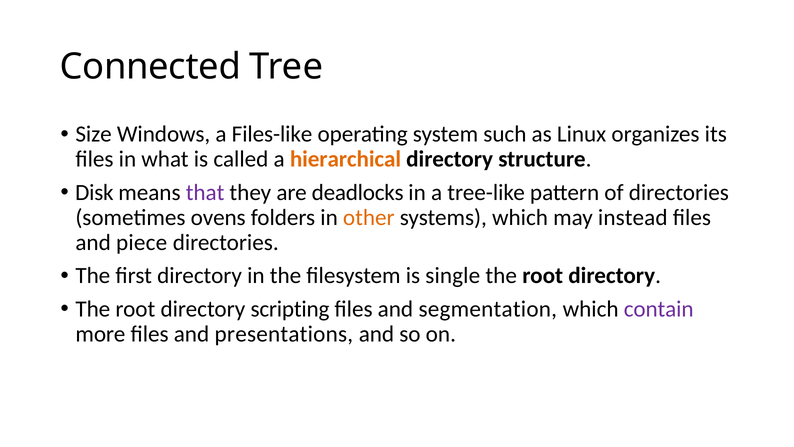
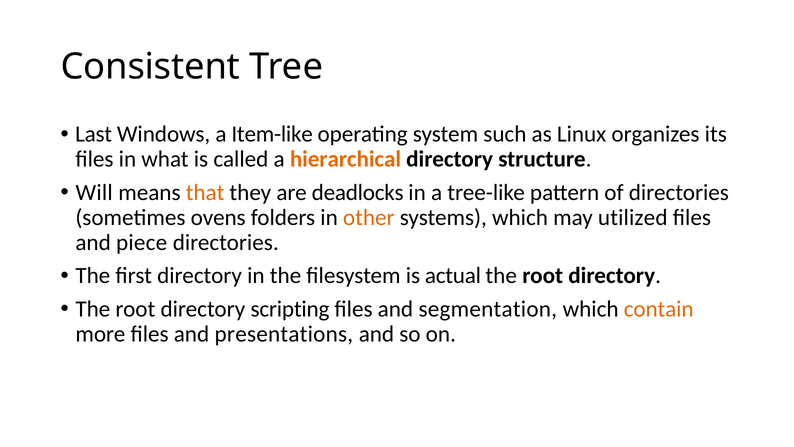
Connected: Connected -> Consistent
Size: Size -> Last
Files-like: Files-like -> Item-like
Disk: Disk -> Will
that colour: purple -> orange
instead: instead -> utilized
single: single -> actual
contain colour: purple -> orange
